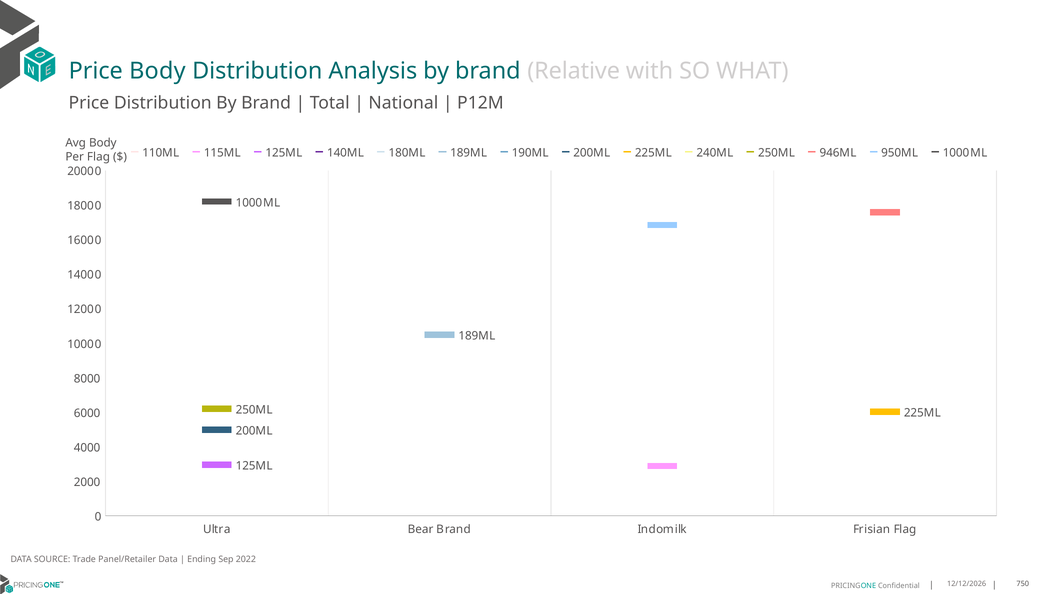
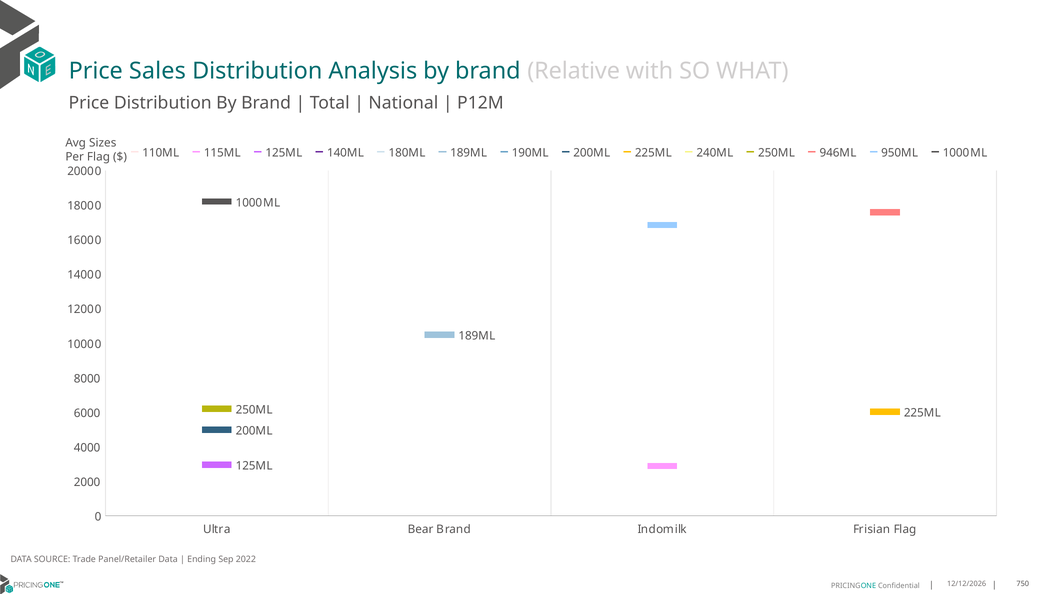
Price Body: Body -> Sales
Avg Body: Body -> Sizes
